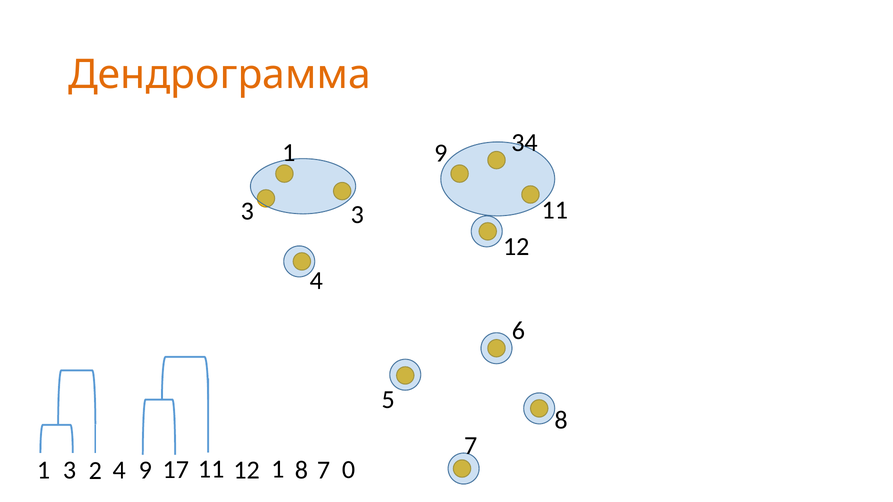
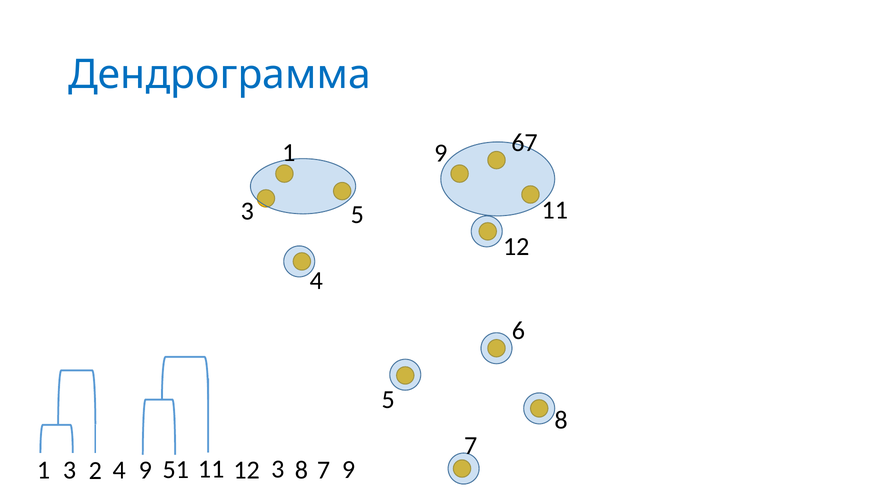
Дендрограмма colour: orange -> blue
34: 34 -> 67
3 3: 3 -> 5
17: 17 -> 51
1 at (278, 469): 1 -> 3
7 0: 0 -> 9
